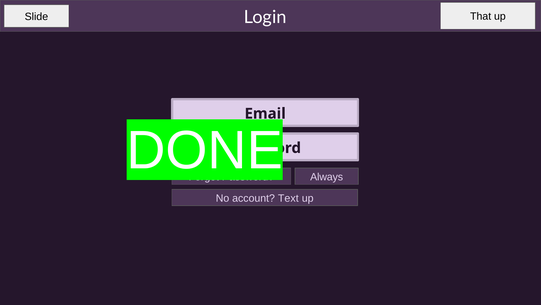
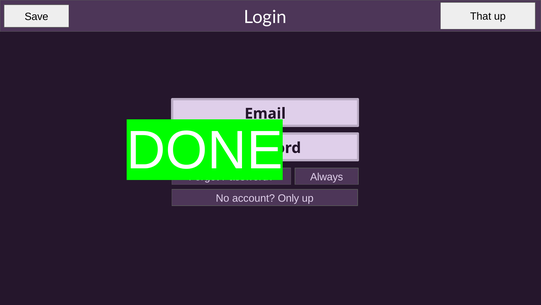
Slide: Slide -> Save
Text: Text -> Only
